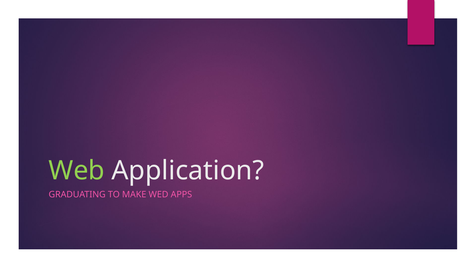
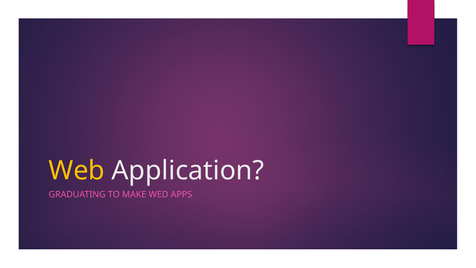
Web colour: light green -> yellow
